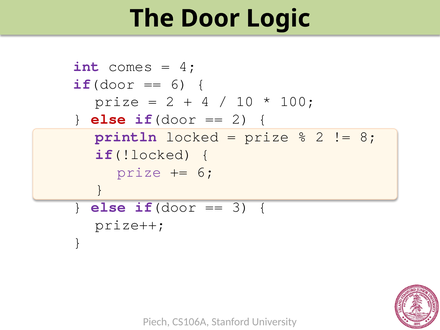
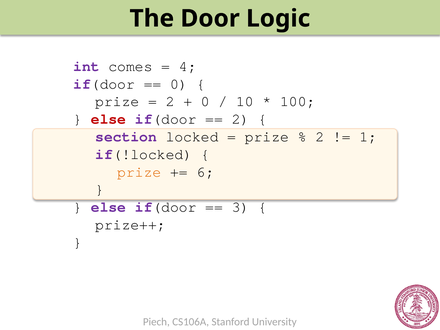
6 at (179, 84): 6 -> 0
4 at (205, 101): 4 -> 0
println: println -> section
8: 8 -> 1
prize at (139, 172) colour: purple -> orange
